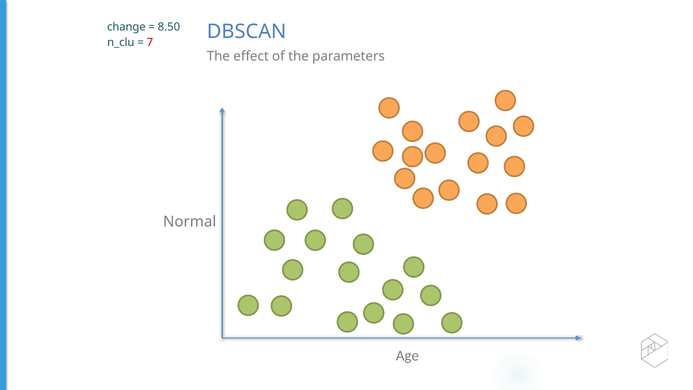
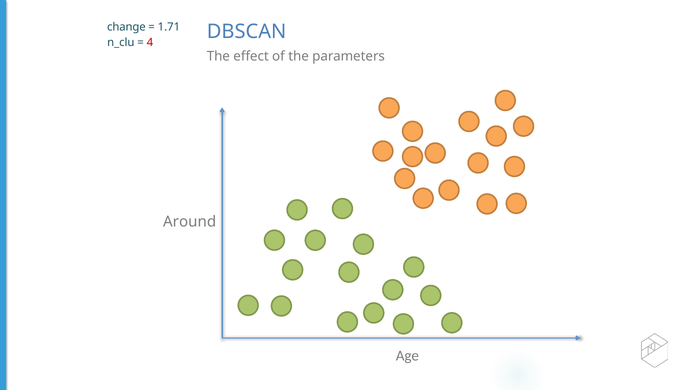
8.50: 8.50 -> 1.71
7: 7 -> 4
Normal: Normal -> Around
